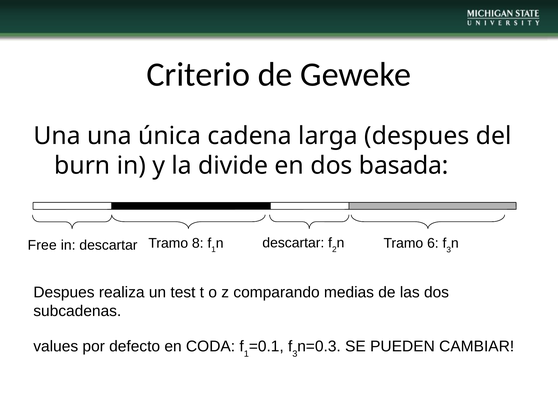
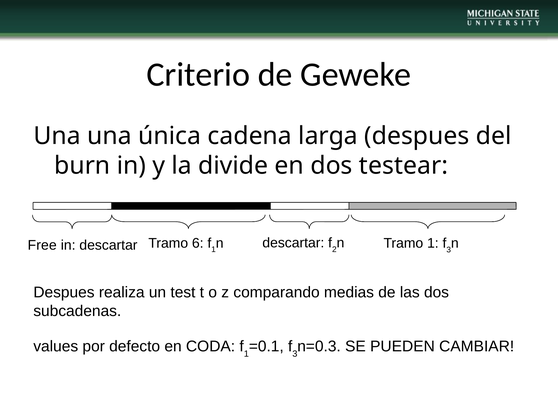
basada: basada -> testear
8: 8 -> 6
Tramo 6: 6 -> 1
